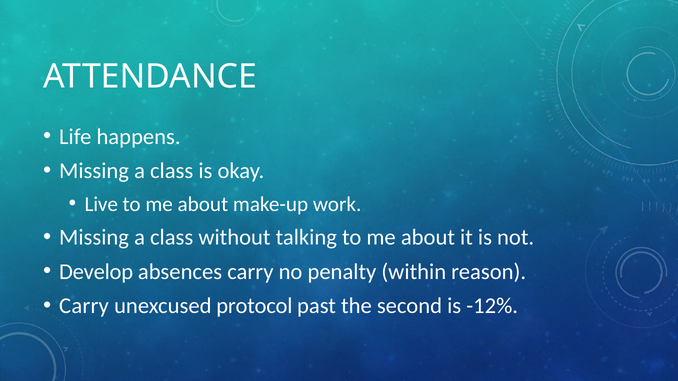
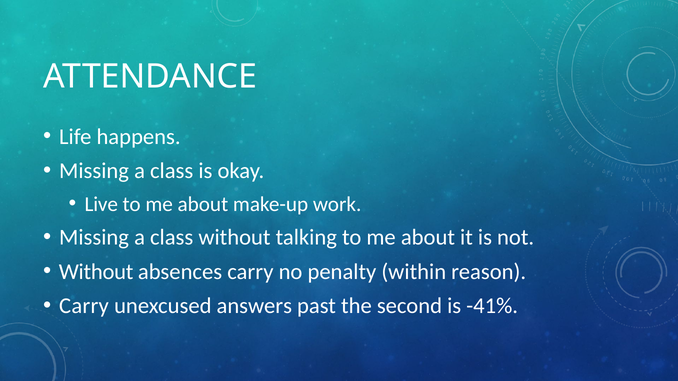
Develop at (96, 272): Develop -> Without
protocol: protocol -> answers
-12%: -12% -> -41%
